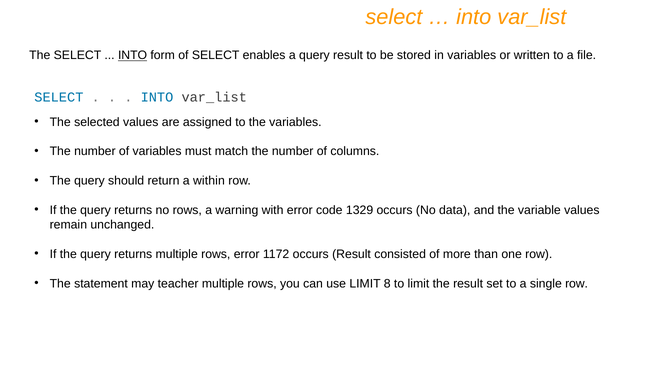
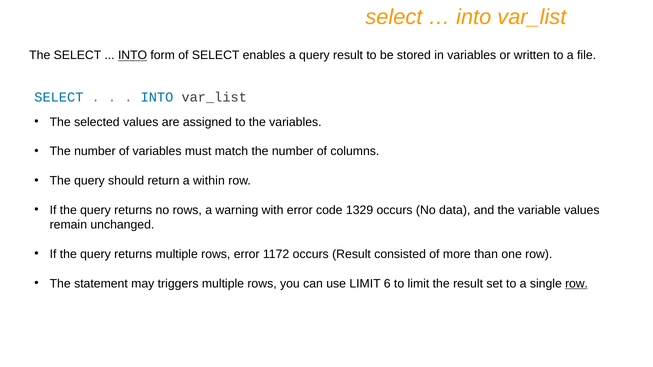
teacher: teacher -> triggers
8: 8 -> 6
row at (577, 284) underline: none -> present
